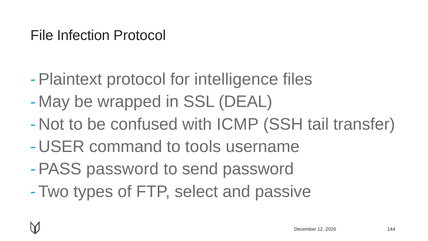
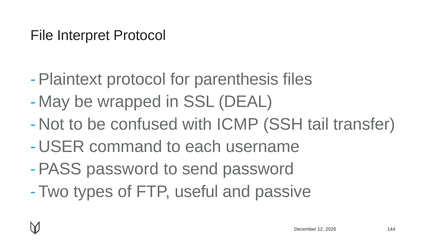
Infection: Infection -> Interpret
intelligence: intelligence -> parenthesis
tools: tools -> each
select: select -> useful
